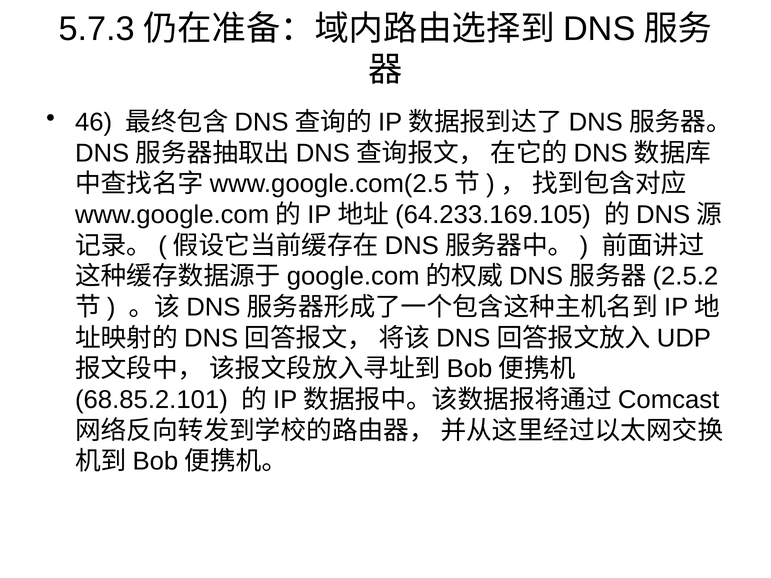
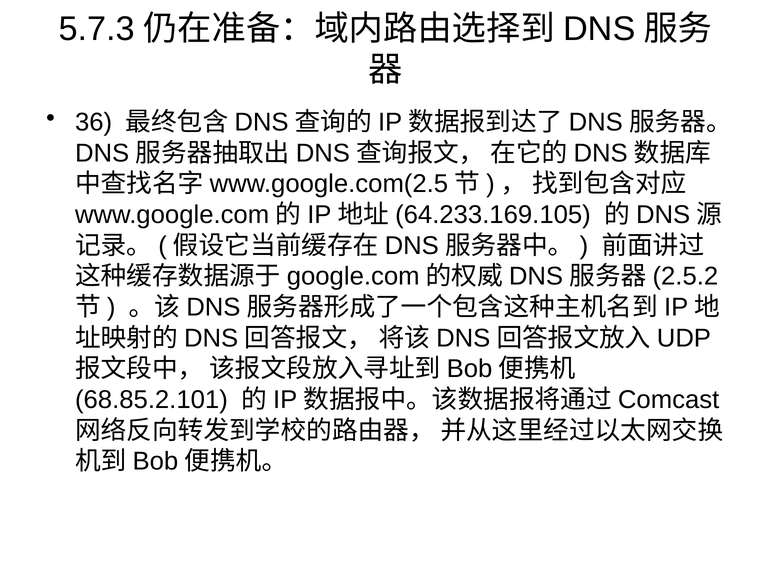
46: 46 -> 36
